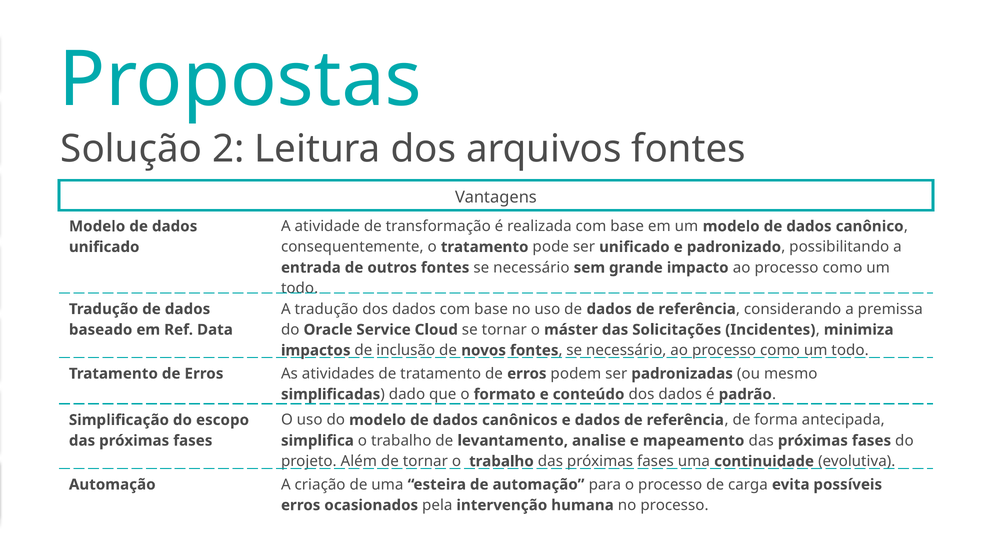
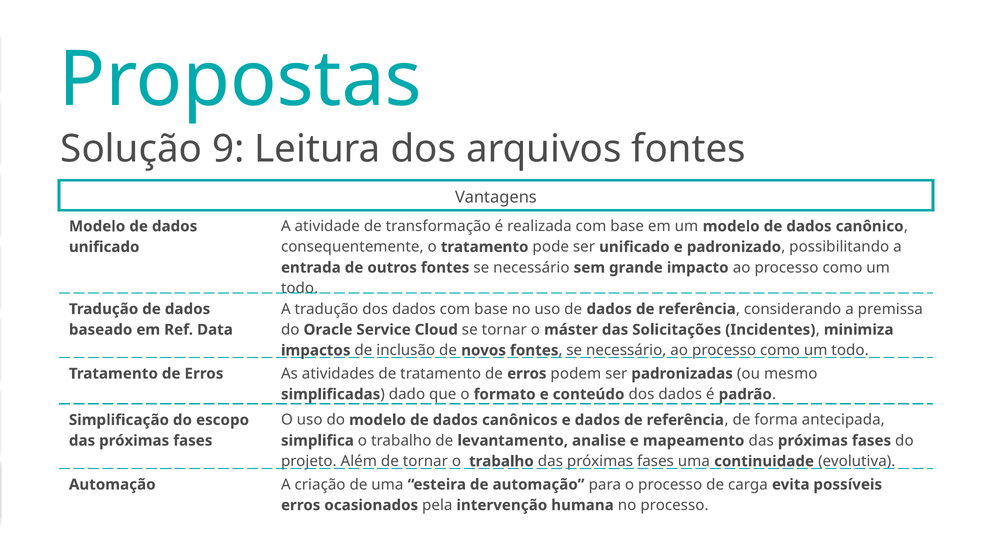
2: 2 -> 9
